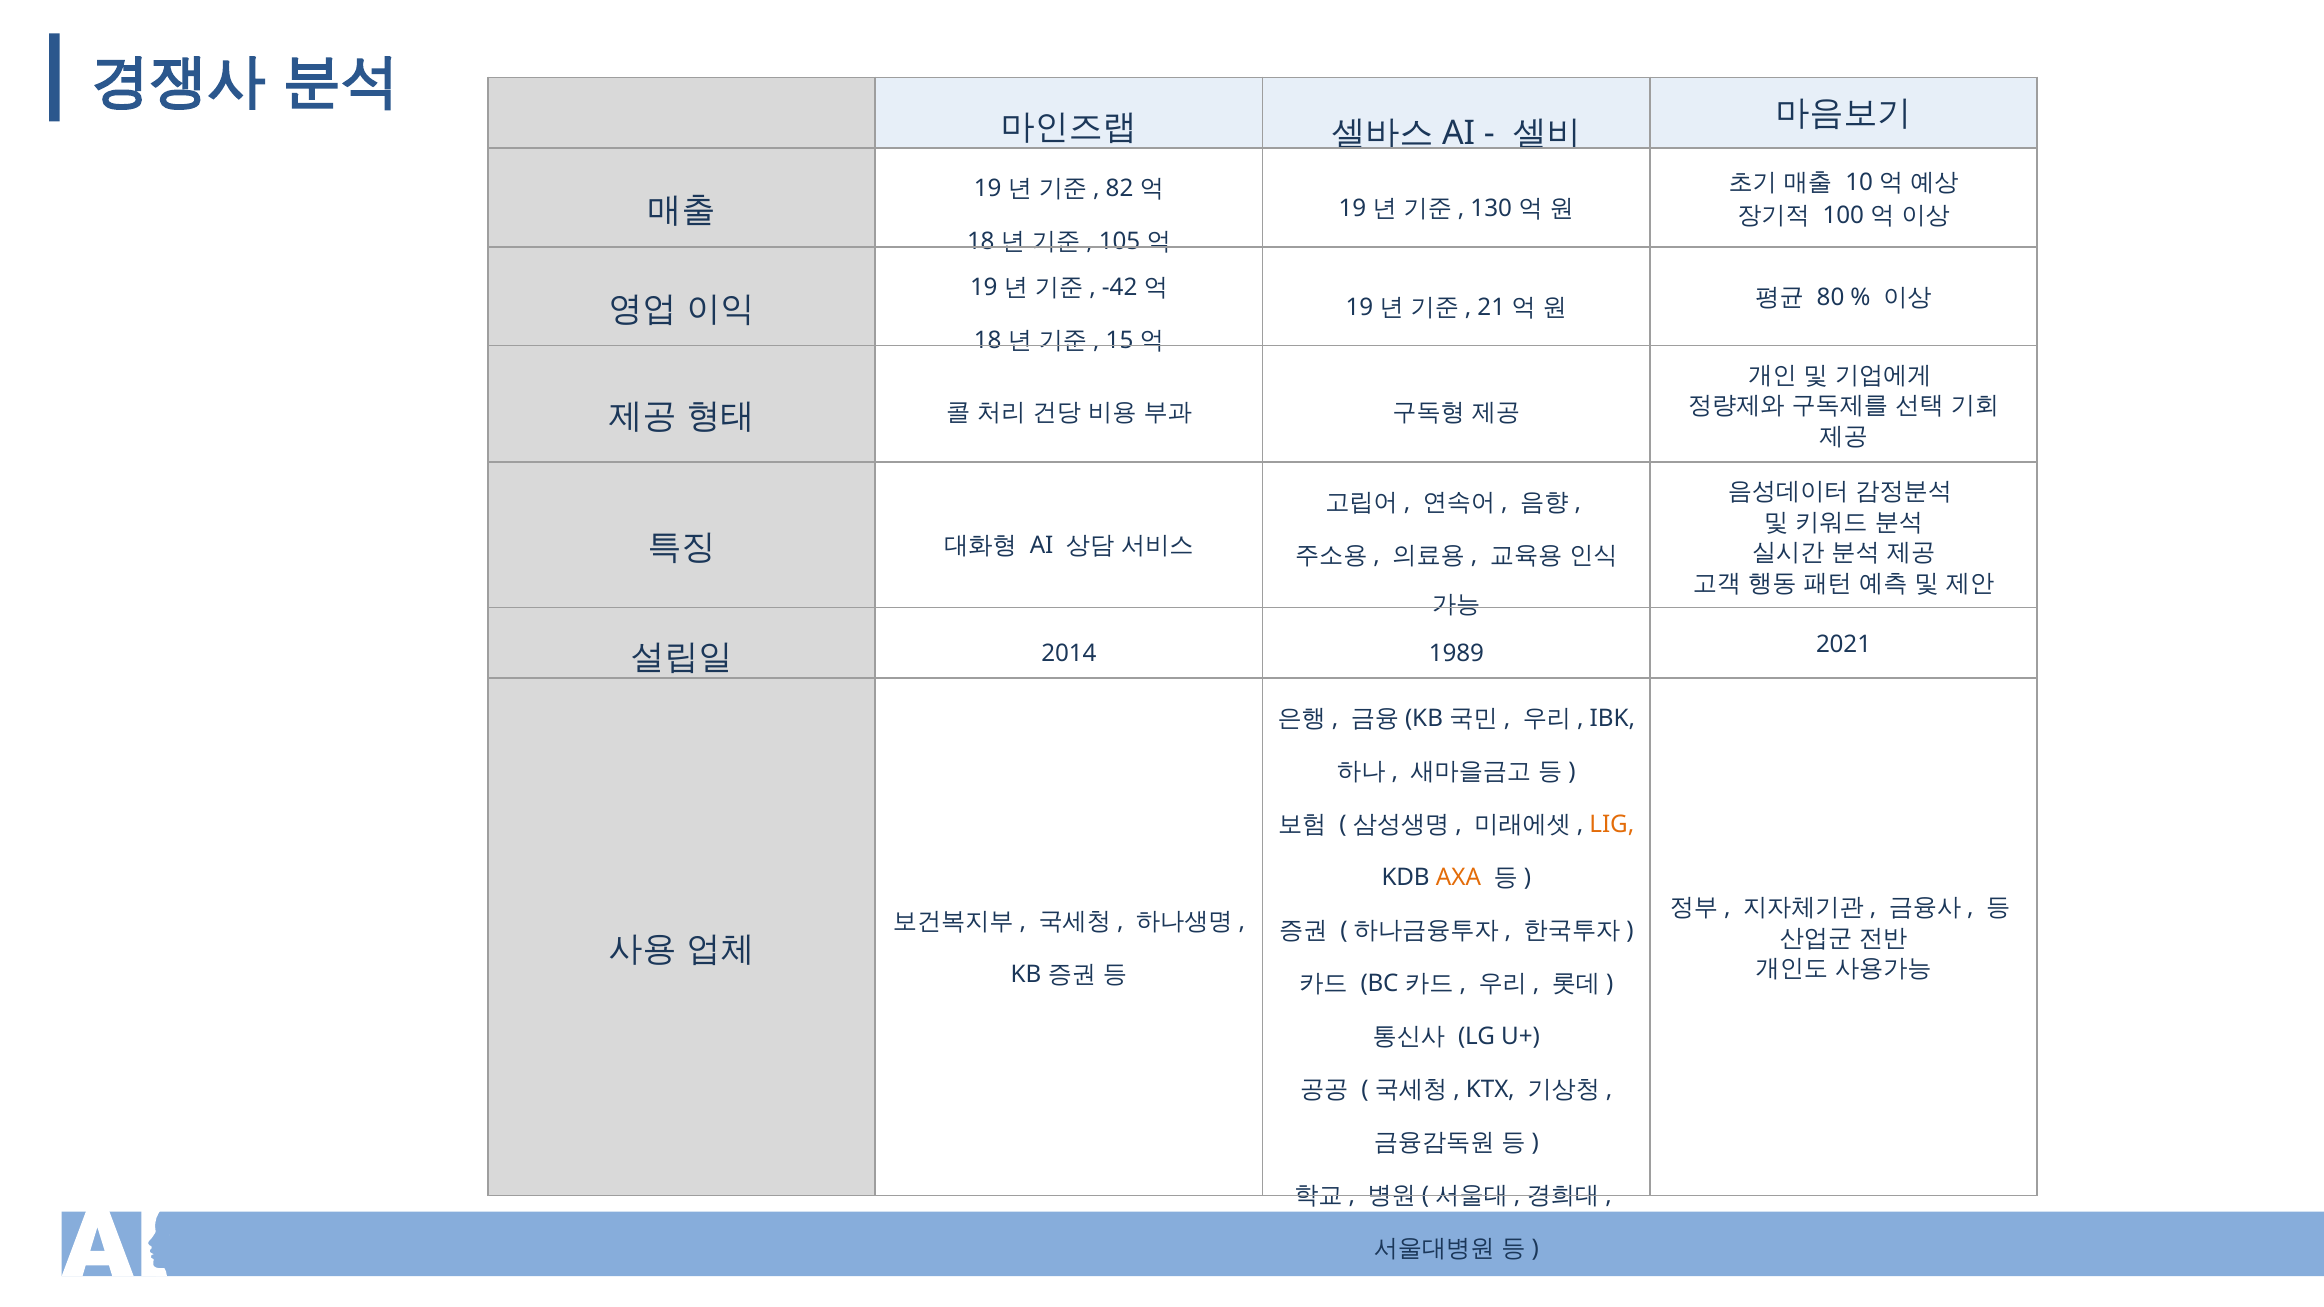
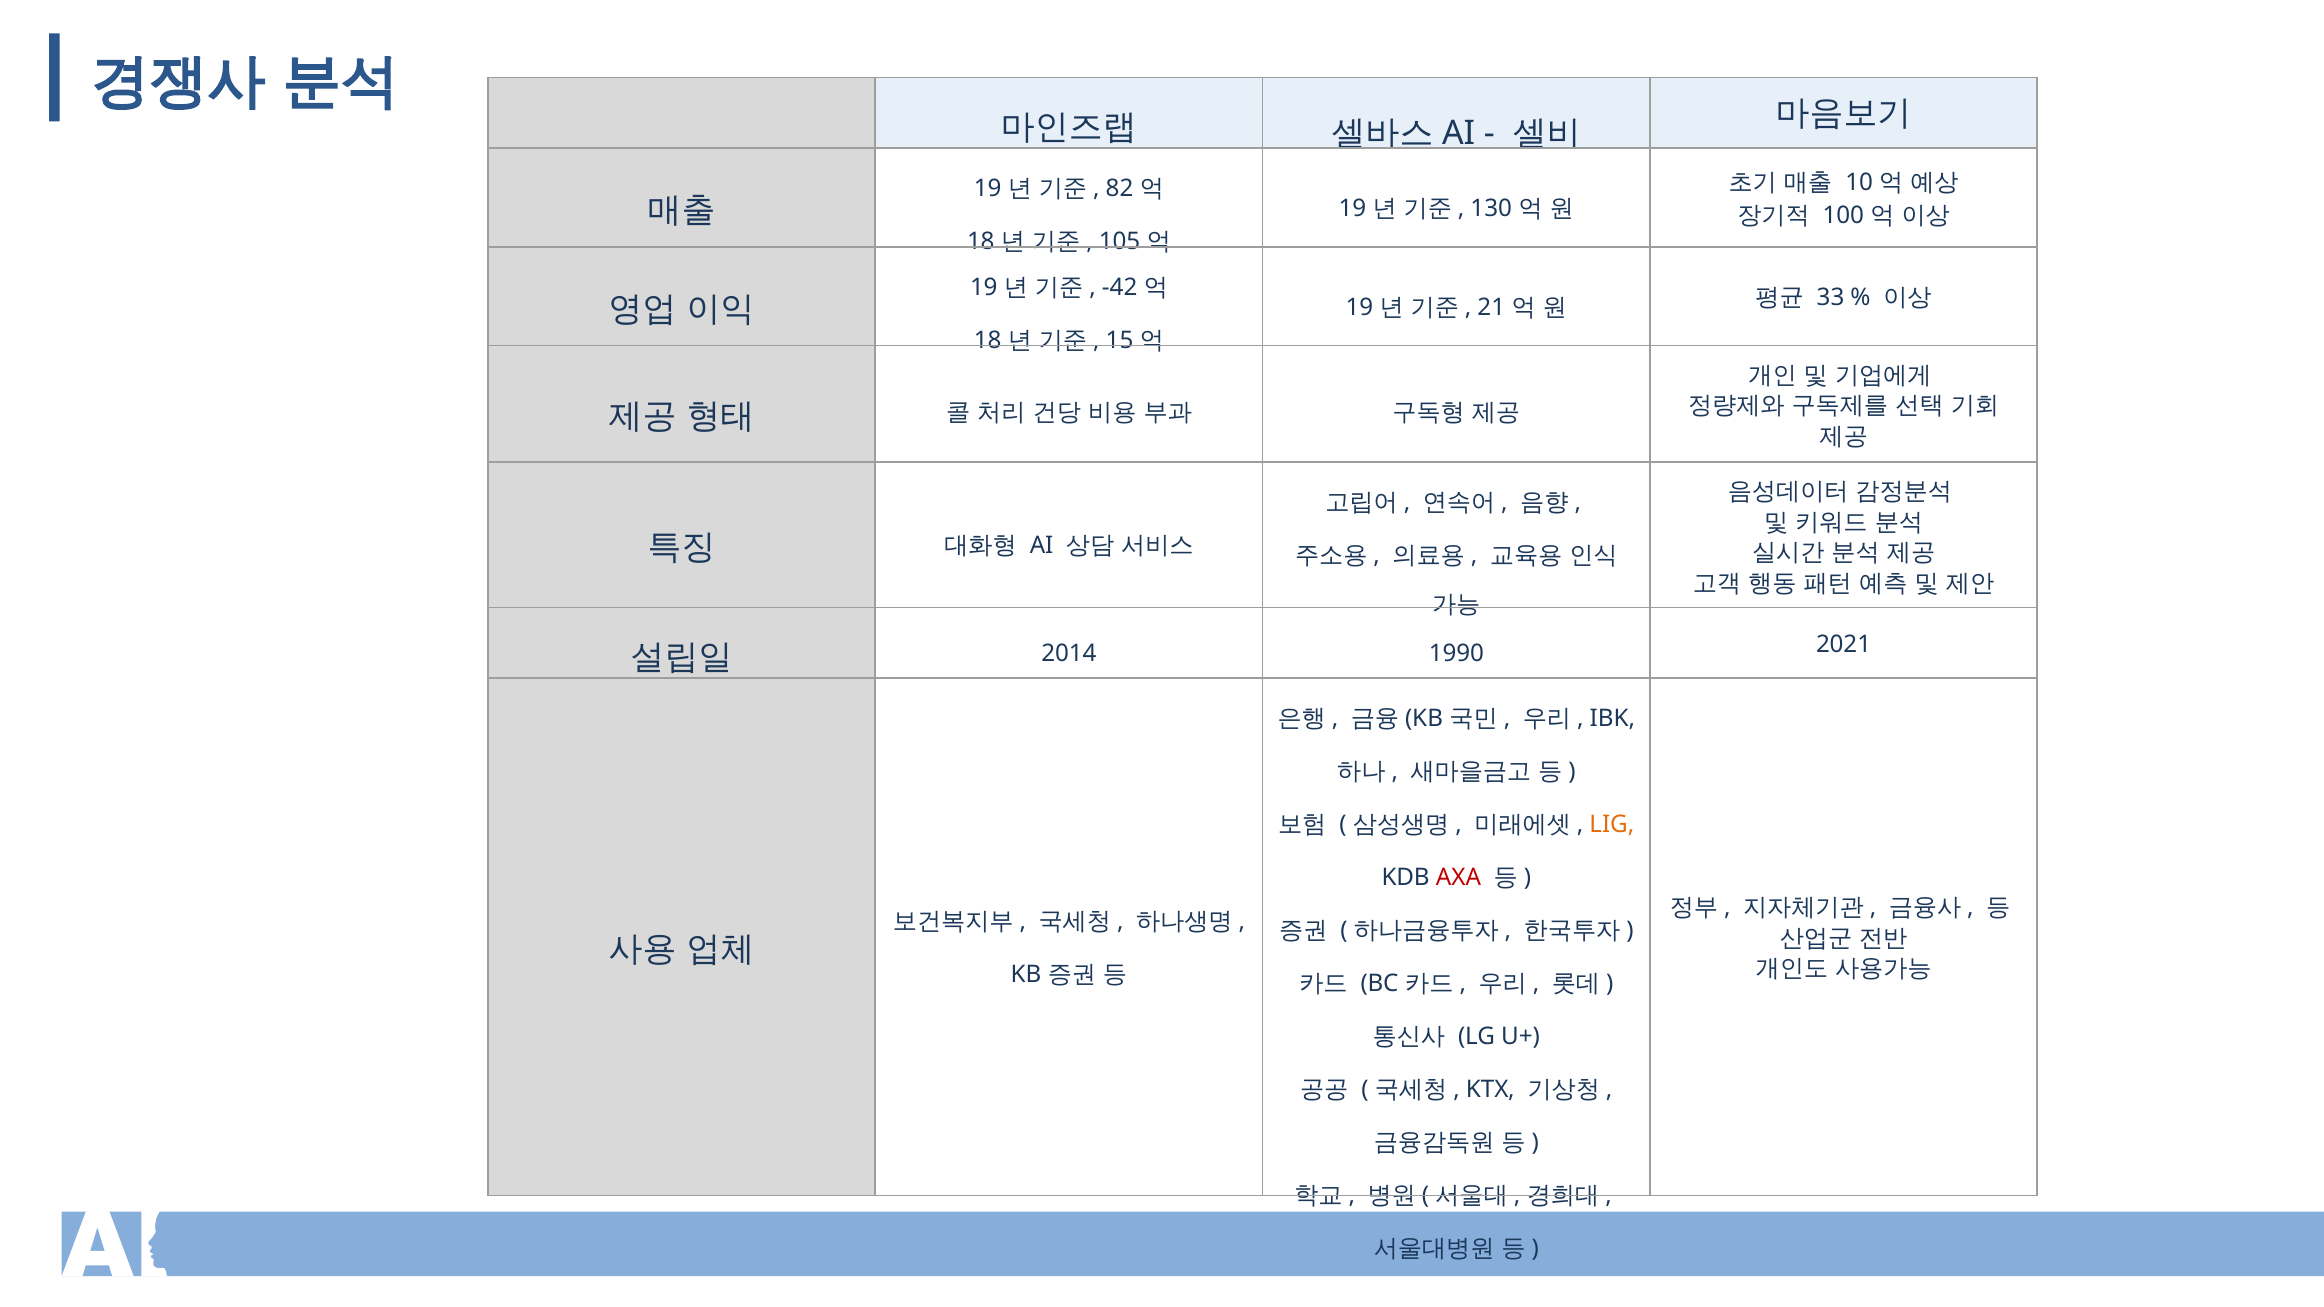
80: 80 -> 33
1989: 1989 -> 1990
AXA colour: orange -> red
